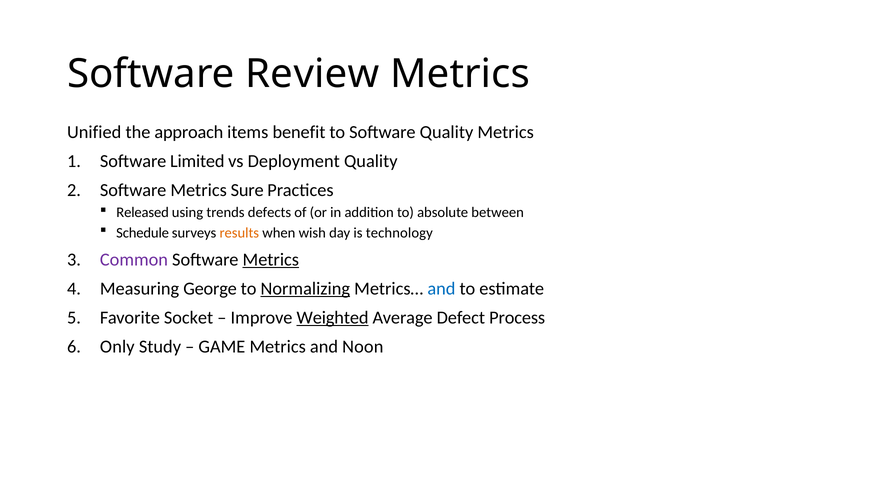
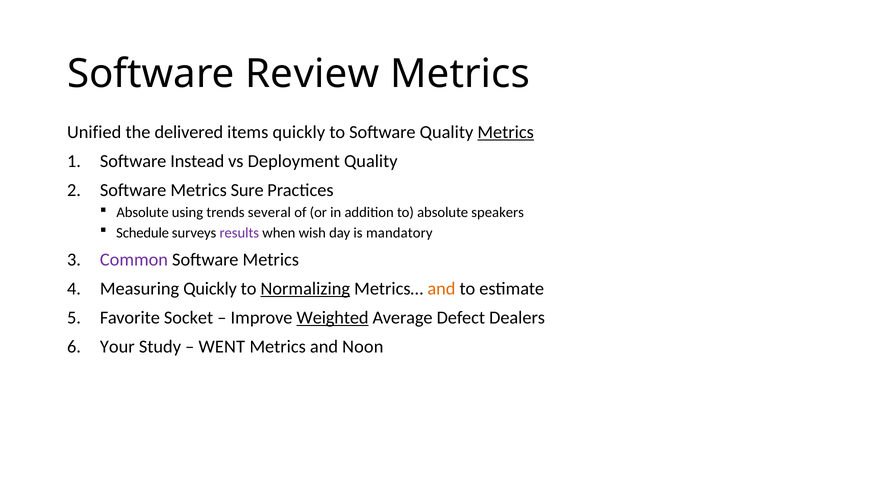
approach: approach -> delivered
items benefit: benefit -> quickly
Metrics at (506, 132) underline: none -> present
Limited: Limited -> Instead
Released at (143, 213): Released -> Absolute
defects: defects -> several
between: between -> speakers
results colour: orange -> purple
technology: technology -> mandatory
Metrics at (271, 260) underline: present -> none
Measuring George: George -> Quickly
and at (441, 289) colour: blue -> orange
Process: Process -> Dealers
Only: Only -> Your
GAME: GAME -> WENT
